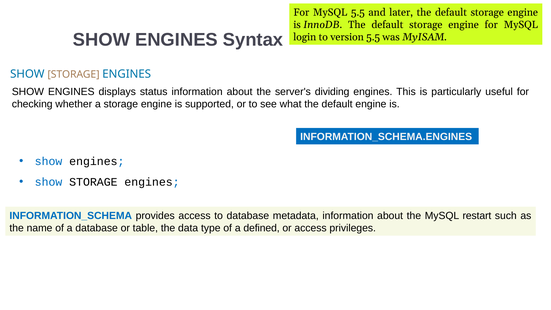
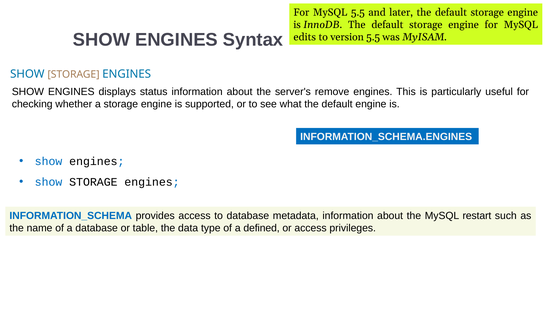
login: login -> edits
dividing: dividing -> remove
